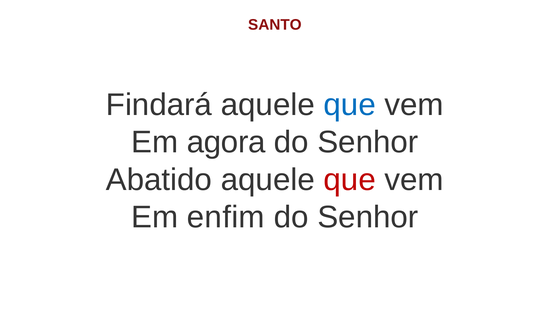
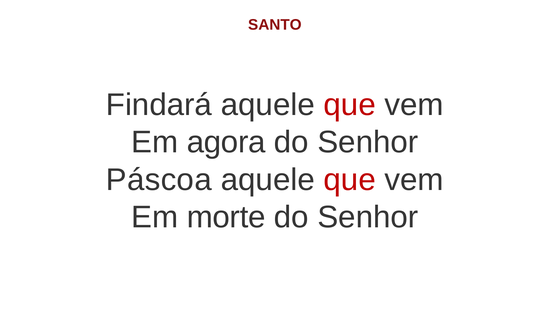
que at (350, 105) colour: blue -> red
Abatido: Abatido -> Páscoa
enfim: enfim -> morte
